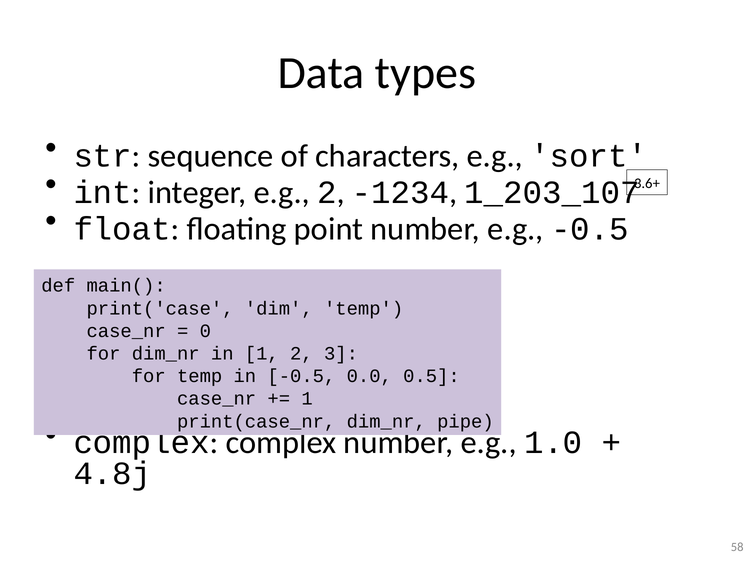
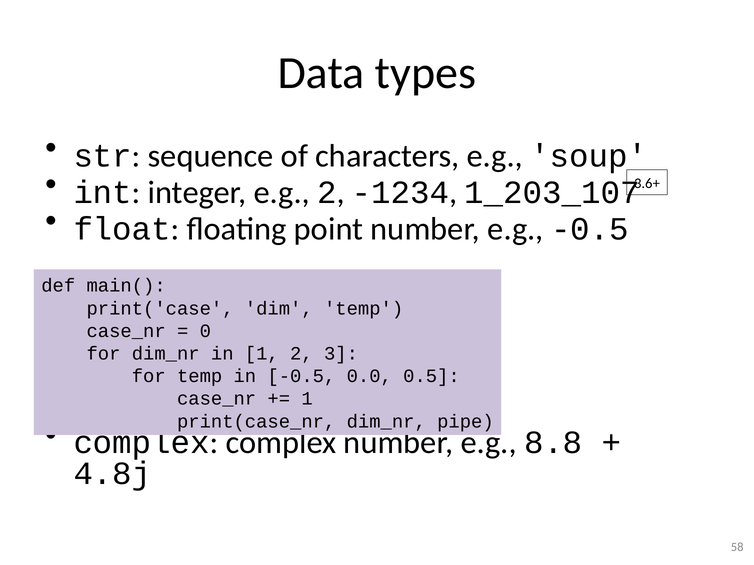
sort: sort -> soup
1.0: 1.0 -> 8.8
